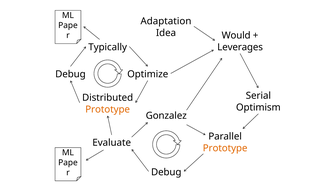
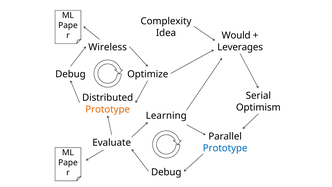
Adaptation: Adaptation -> Complexity
Typically: Typically -> Wireless
Gonzalez: Gonzalez -> Learning
Prototype at (225, 148) colour: orange -> blue
